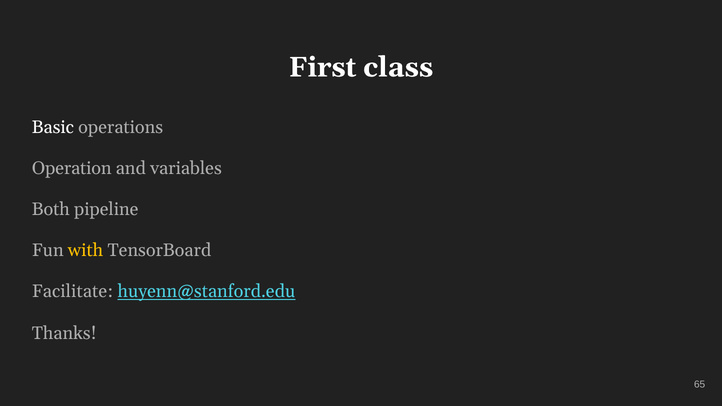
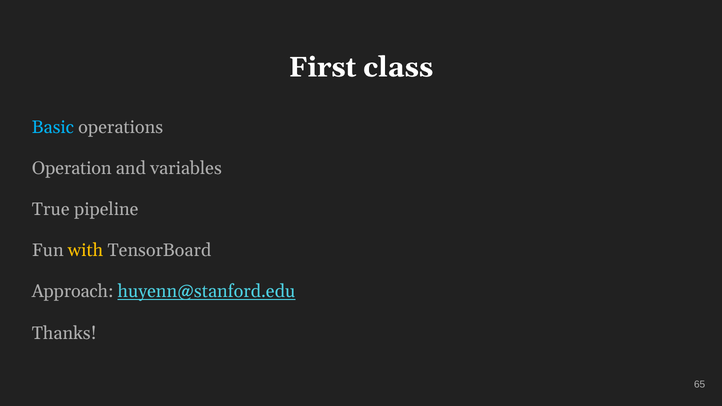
Basic colour: white -> light blue
Both: Both -> True
Facilitate: Facilitate -> Approach
